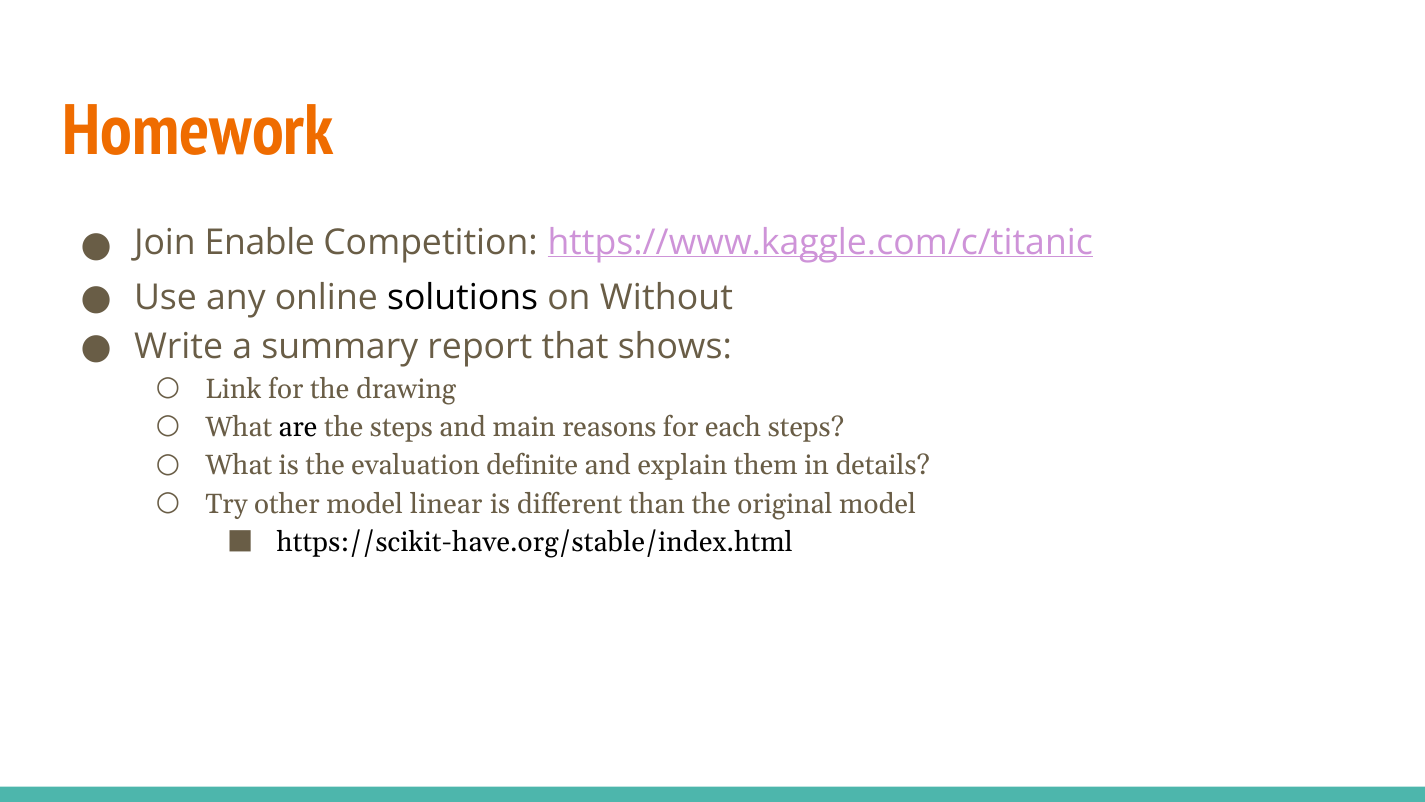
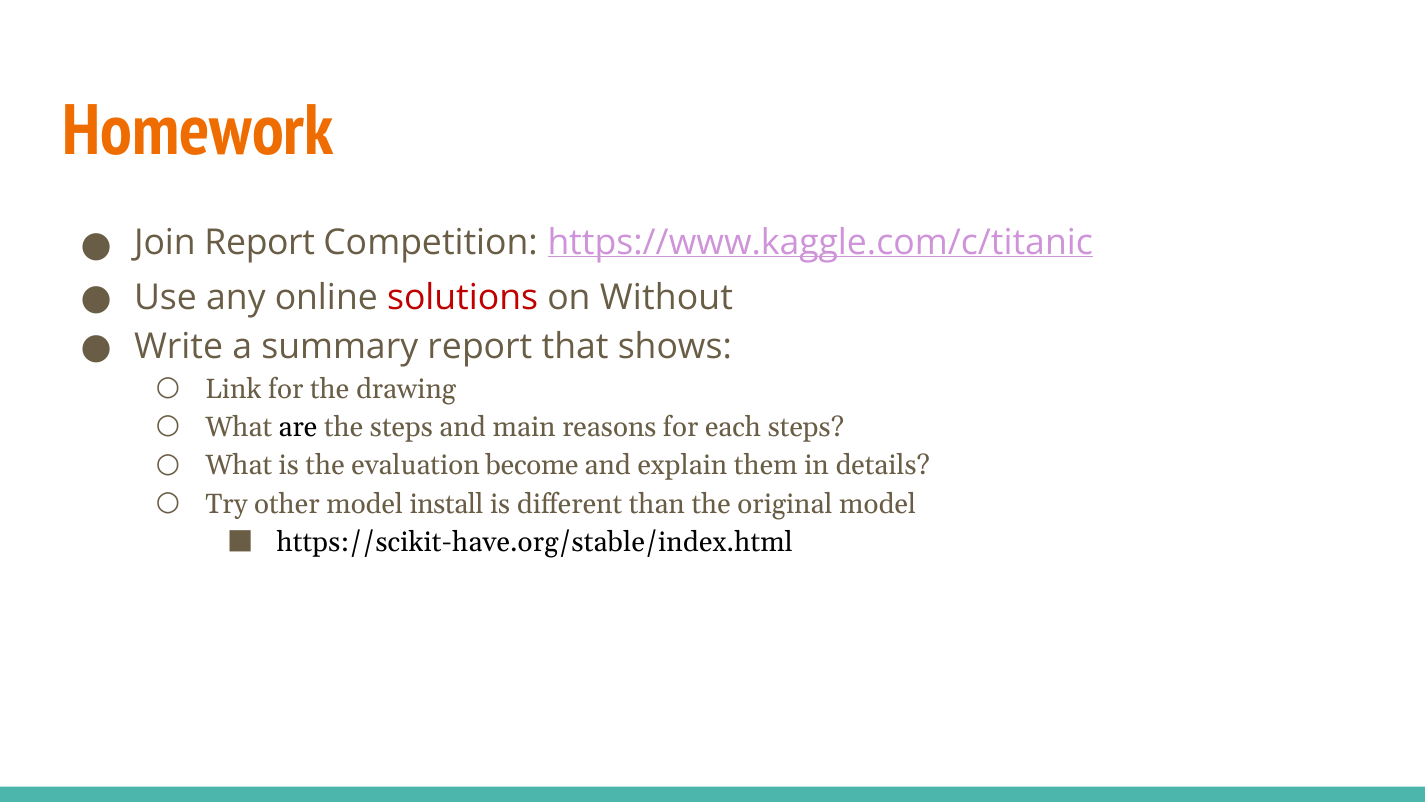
Join Enable: Enable -> Report
solutions colour: black -> red
definite: definite -> become
linear: linear -> install
